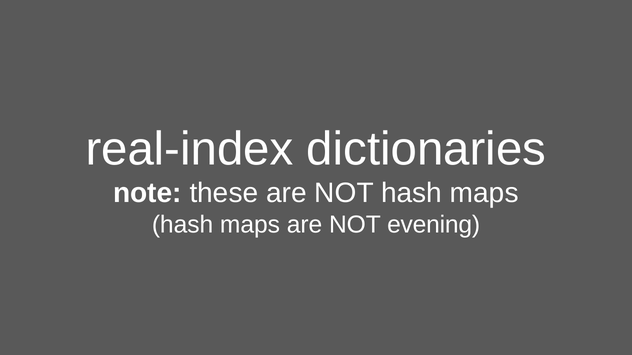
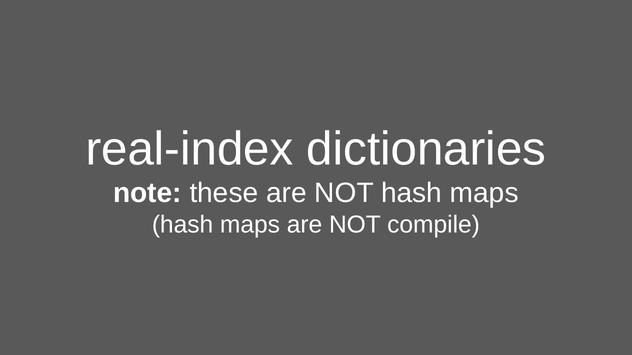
evening: evening -> compile
